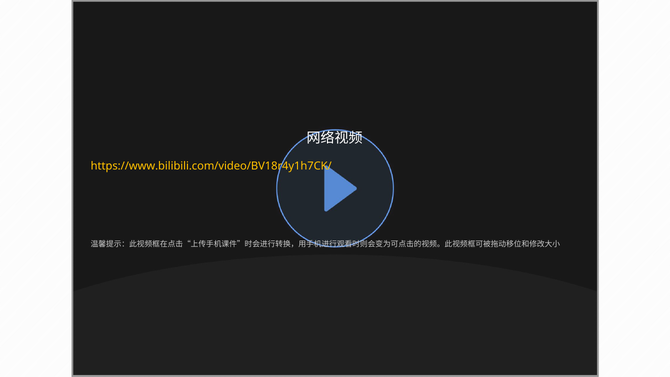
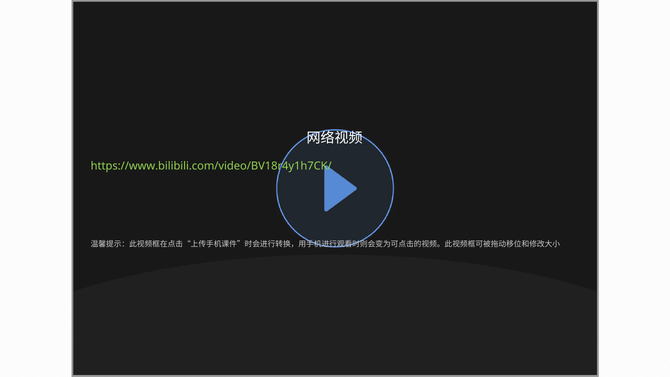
https://www.bilibili.com/video/BV18r4y1h7CK/ colour: yellow -> light green
